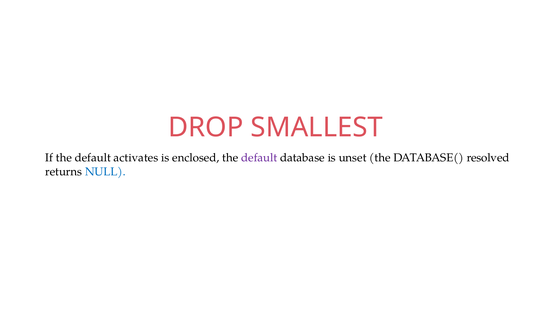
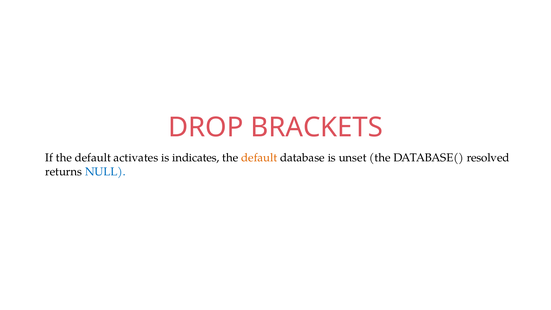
SMALLEST: SMALLEST -> BRACKETS
enclosed: enclosed -> indicates
default at (259, 158) colour: purple -> orange
